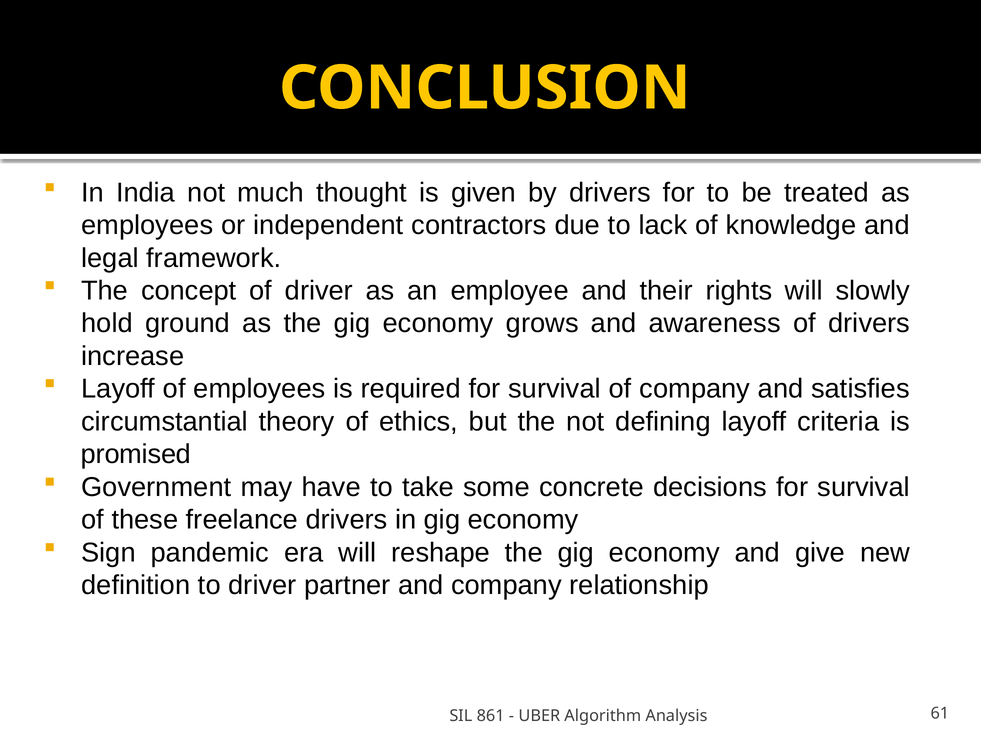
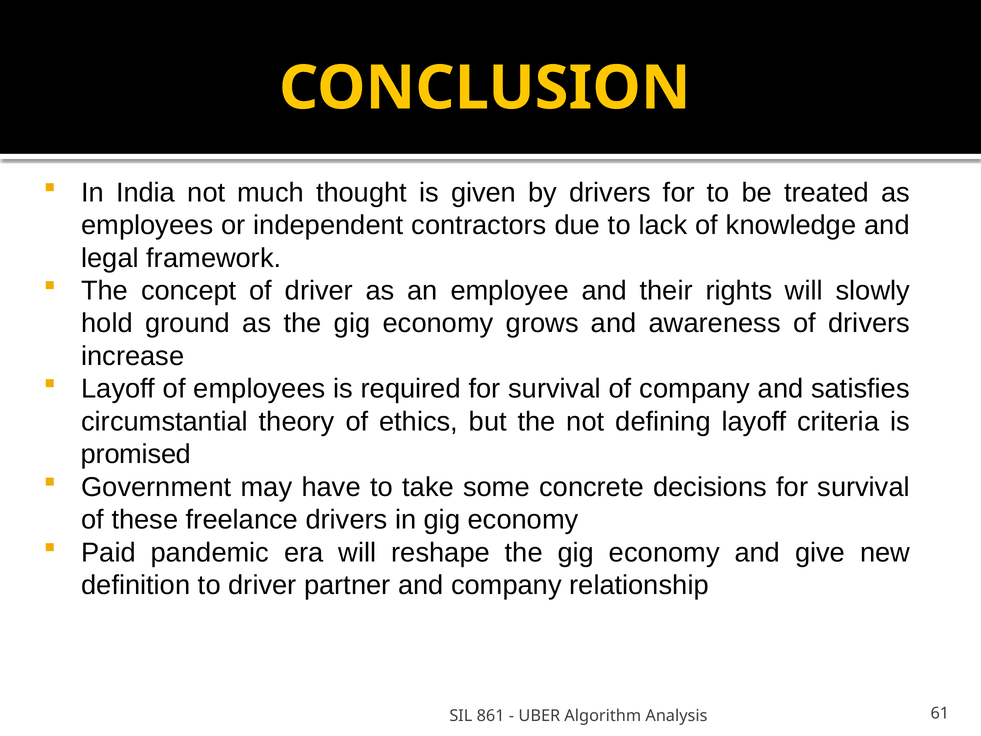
Sign: Sign -> Paid
